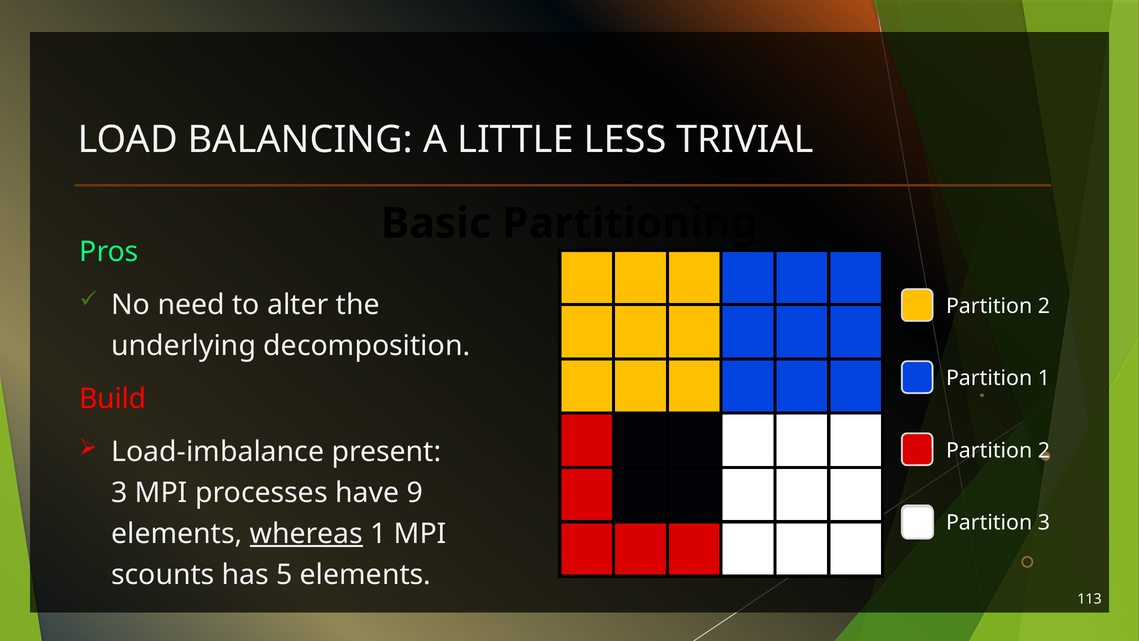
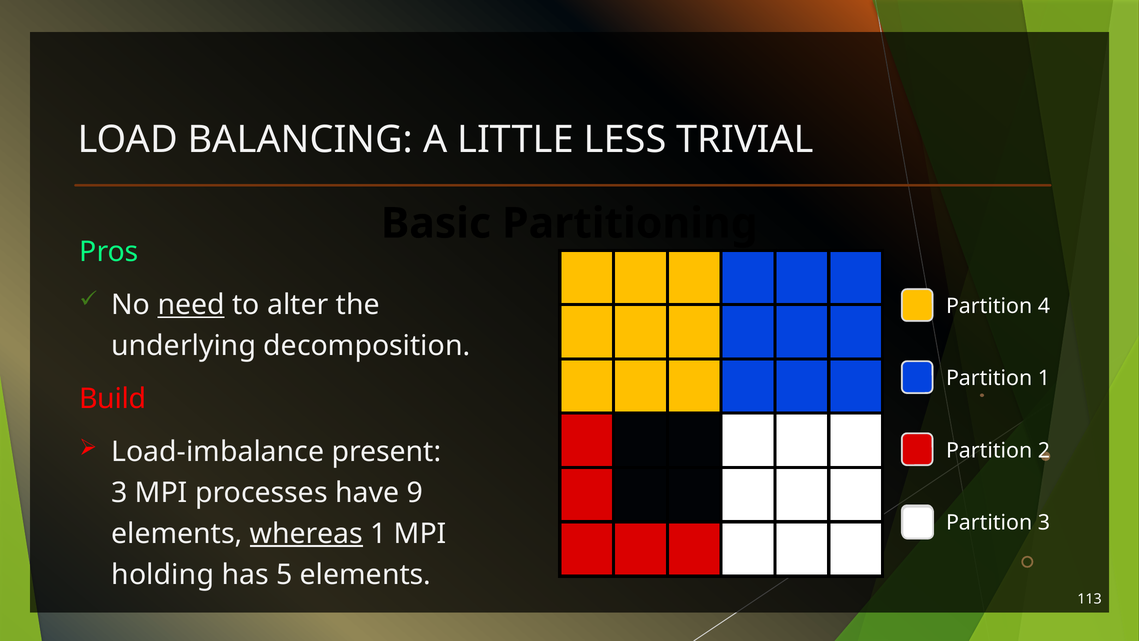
need underline: none -> present
2 at (1044, 306): 2 -> 4
scounts: scounts -> holding
